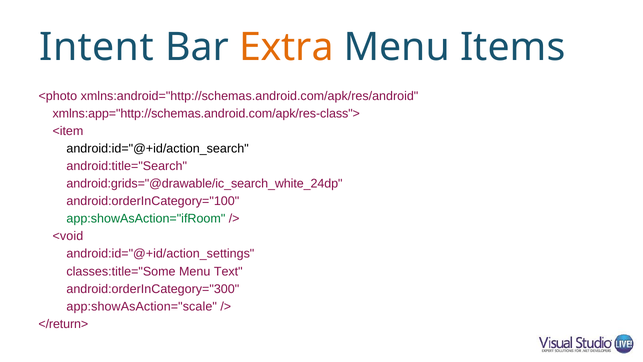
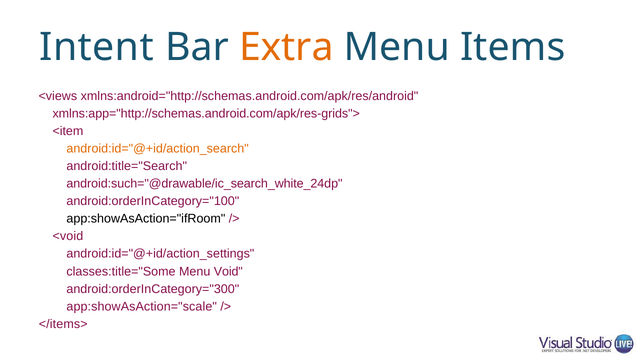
<photo: <photo -> <views
xmlns:app="http://schemas.android.com/apk/res-class">: xmlns:app="http://schemas.android.com/apk/res-class"> -> xmlns:app="http://schemas.android.com/apk/res-grids">
android:id="@+id/action_search colour: black -> orange
android:grids="@drawable/ic_search_white_24dp: android:grids="@drawable/ic_search_white_24dp -> android:such="@drawable/ic_search_white_24dp
app:showAsAction="ifRoom colour: green -> black
Text: Text -> Void
</return>: </return> -> </items>
